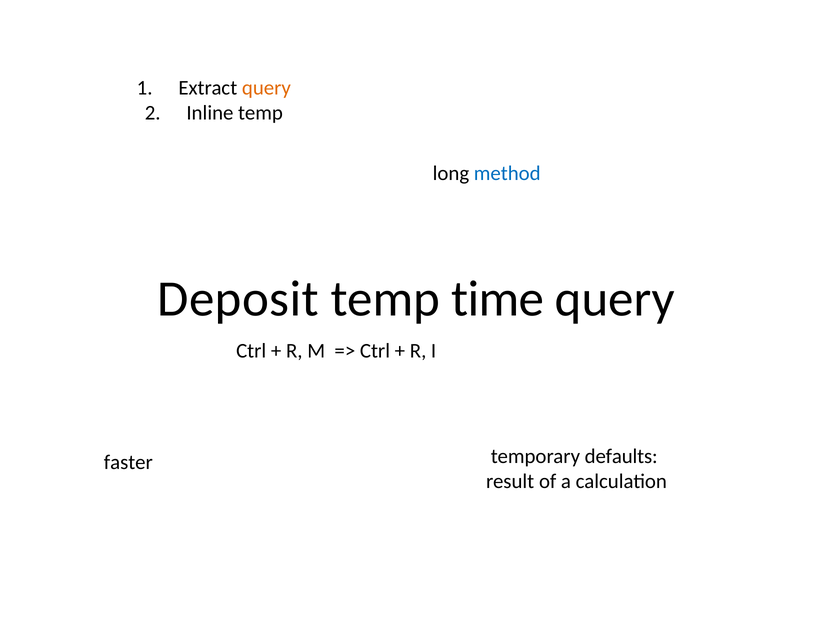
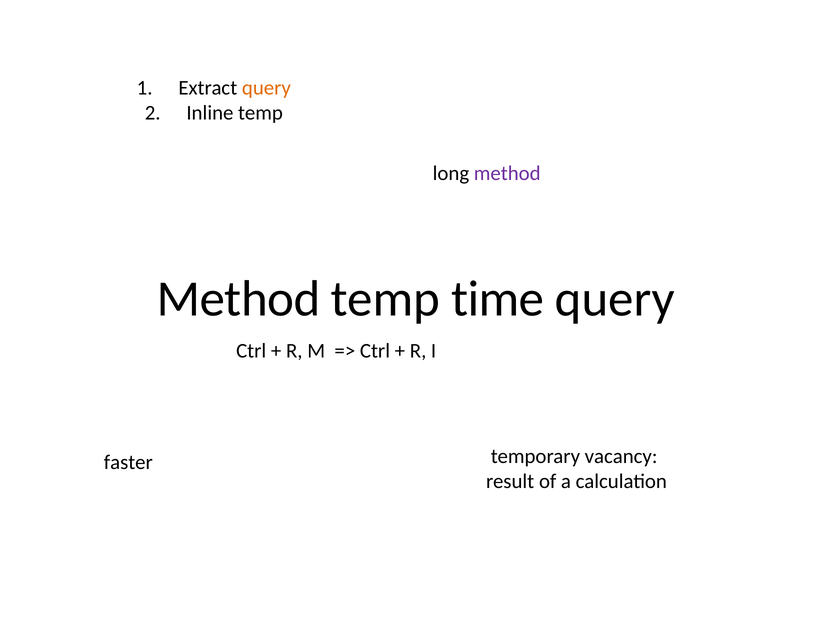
method at (507, 173) colour: blue -> purple
Deposit at (238, 298): Deposit -> Method
defaults: defaults -> vacancy
